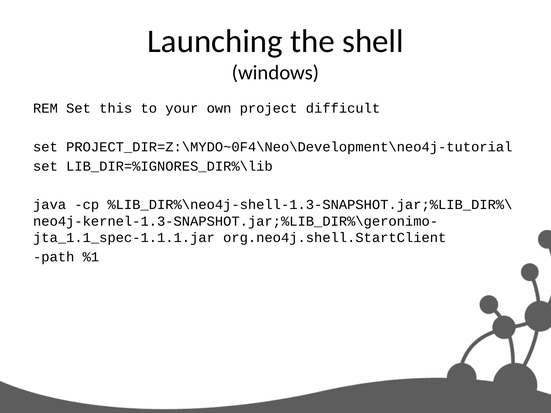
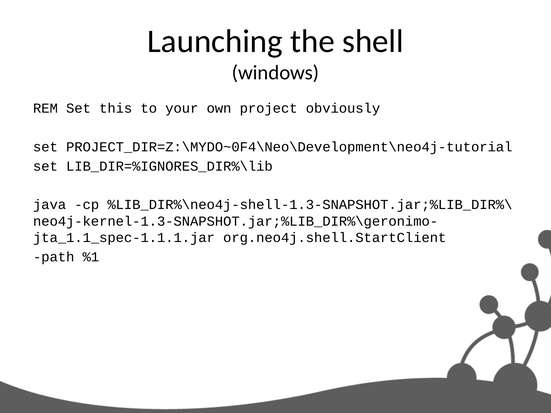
difficult: difficult -> obviously
